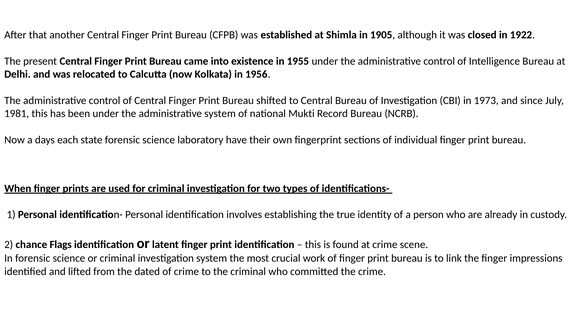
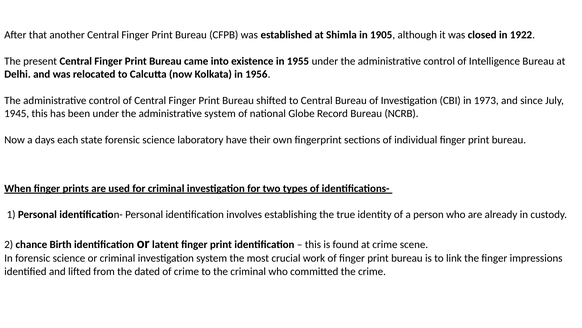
1981: 1981 -> 1945
Mukti: Mukti -> Globe
Flags: Flags -> Birth
